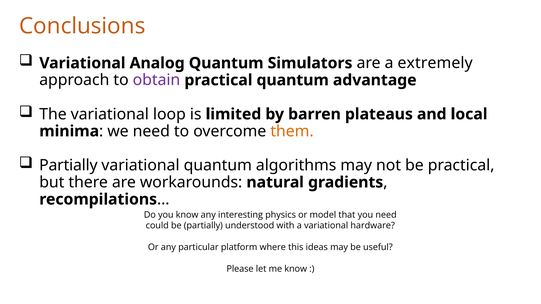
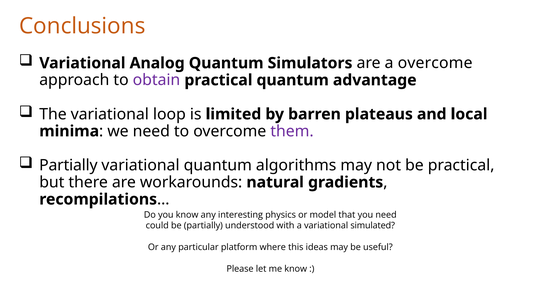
a extremely: extremely -> overcome
them colour: orange -> purple
hardware: hardware -> simulated
